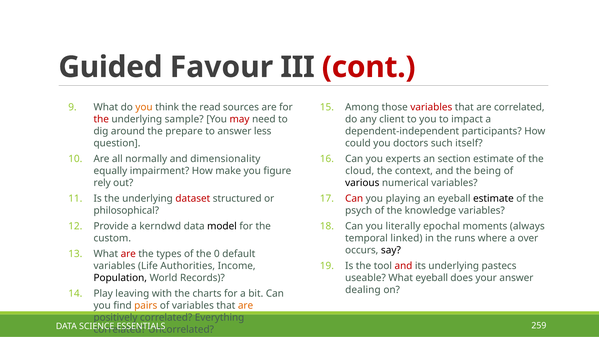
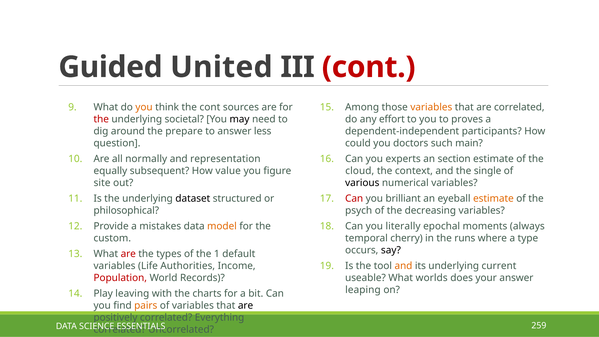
Favour: Favour -> United
the read: read -> cont
variables at (431, 107) colour: red -> orange
sample: sample -> societal
may colour: red -> black
client: client -> effort
impact: impact -> proves
itself: itself -> main
dimensionality: dimensionality -> representation
impairment: impairment -> subsequent
make: make -> value
being: being -> single
rely: rely -> site
dataset colour: red -> black
playing: playing -> brilliant
estimate at (493, 199) colour: black -> orange
knowledge: knowledge -> decreasing
kerndwd: kerndwd -> mistakes
model colour: black -> orange
linked: linked -> cherry
over: over -> type
0: 0 -> 1
and at (403, 266) colour: red -> orange
pastecs: pastecs -> current
Population colour: black -> red
What eyeball: eyeball -> worlds
dealing: dealing -> leaping
are at (246, 306) colour: orange -> black
